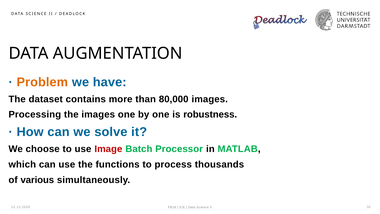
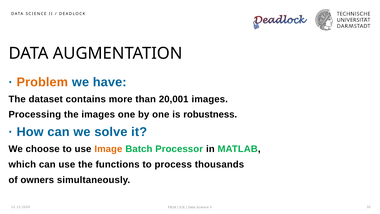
80,000: 80,000 -> 20,001
Image colour: red -> orange
various: various -> owners
